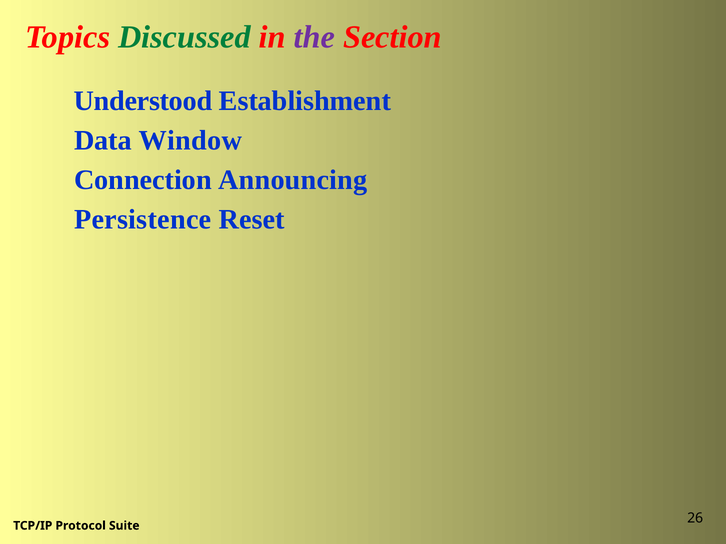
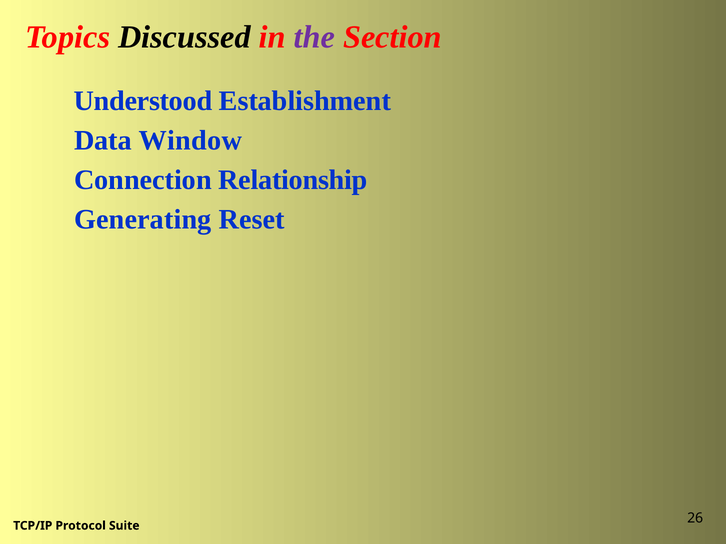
Discussed colour: green -> black
Announcing: Announcing -> Relationship
Persistence: Persistence -> Generating
